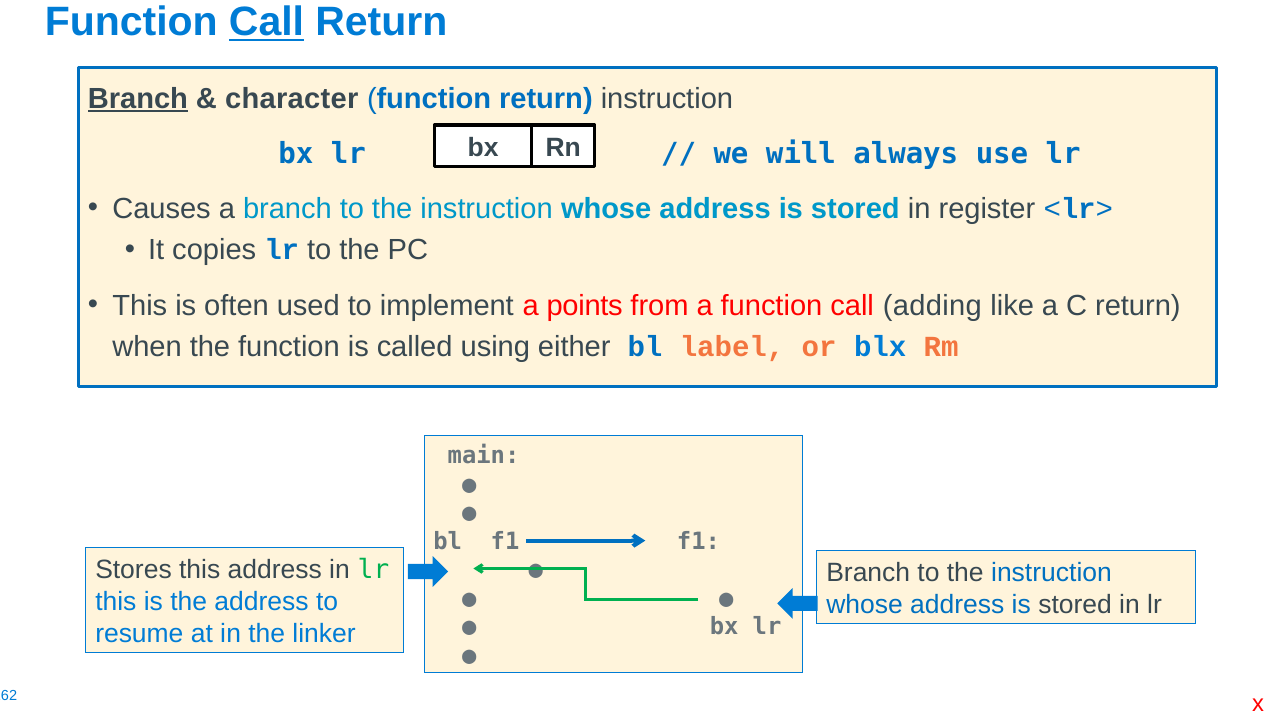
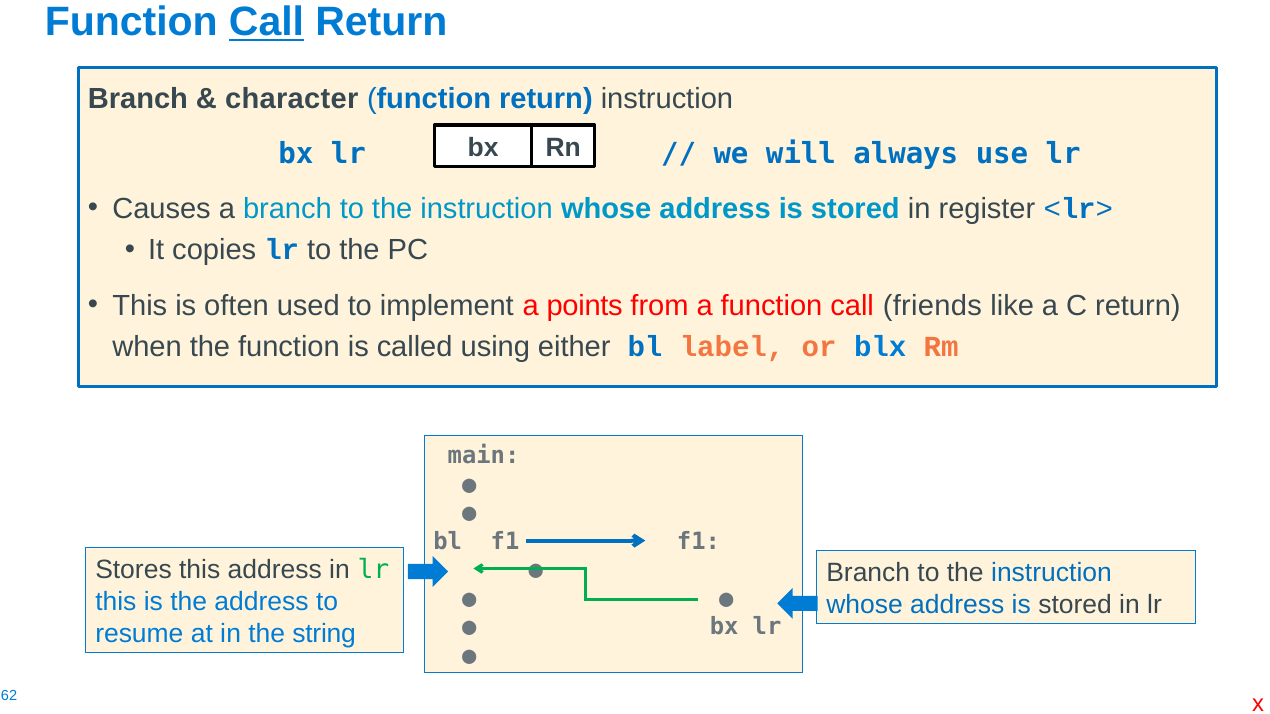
Branch at (138, 99) underline: present -> none
adding: adding -> friends
linker: linker -> string
